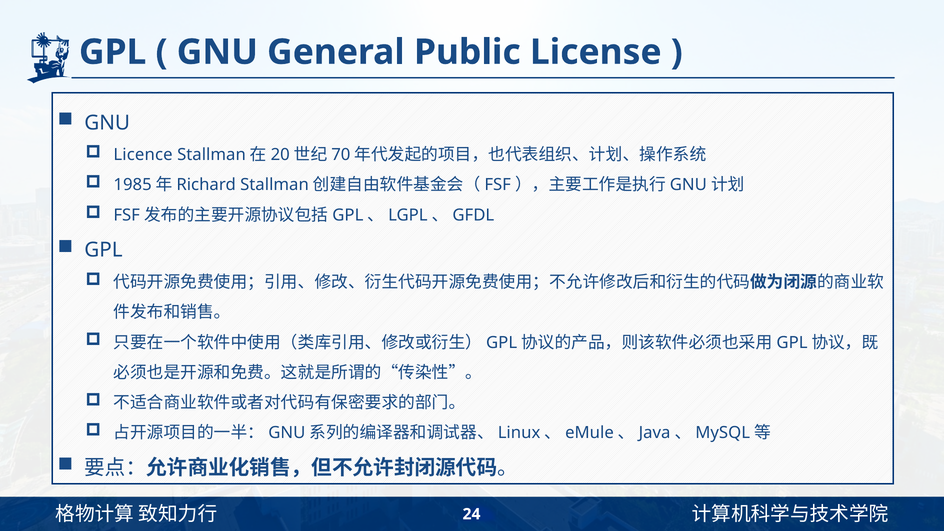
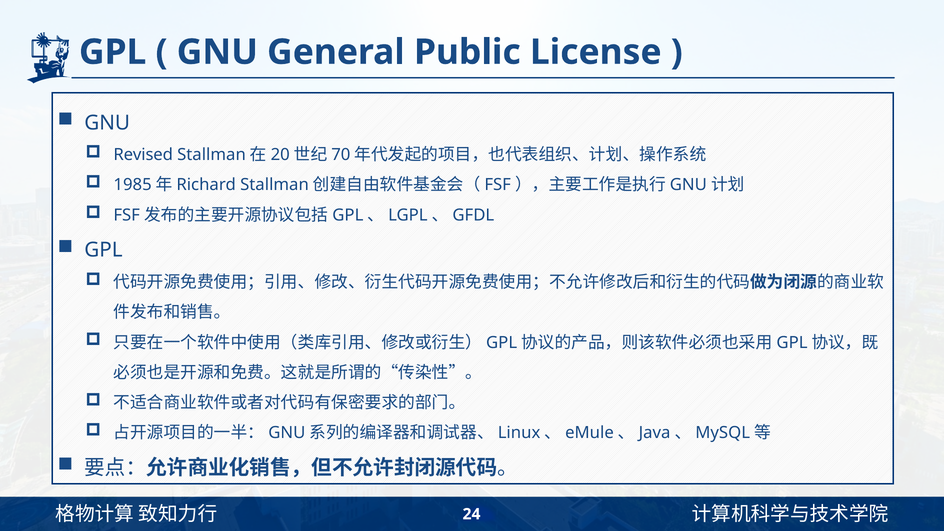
Licence: Licence -> Revised
